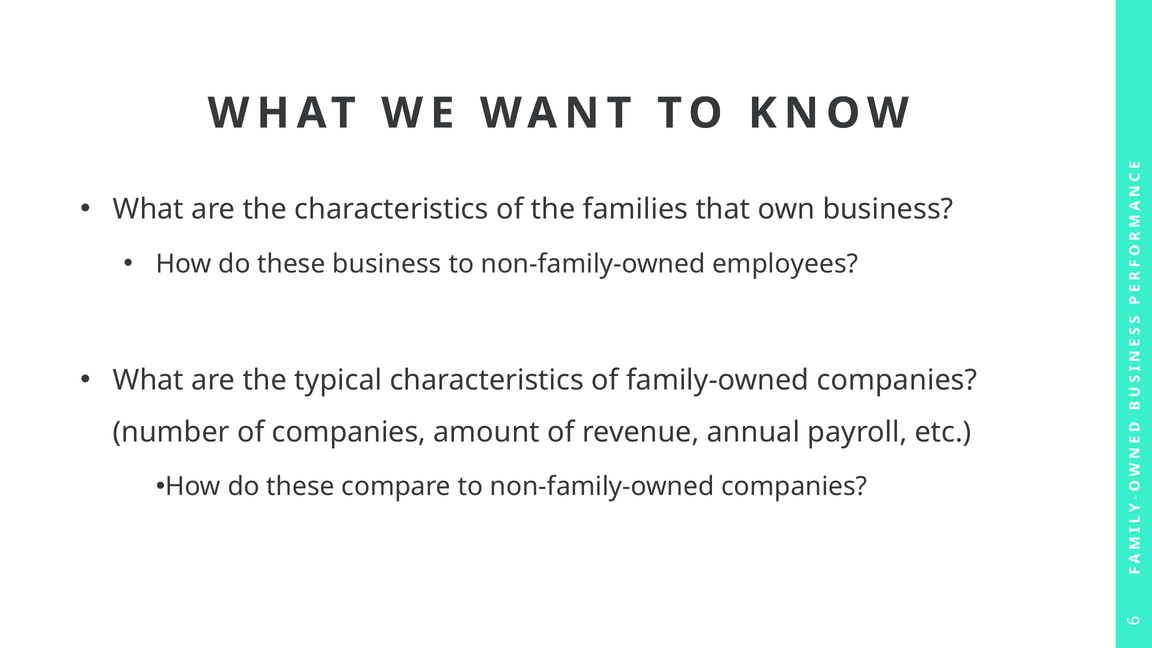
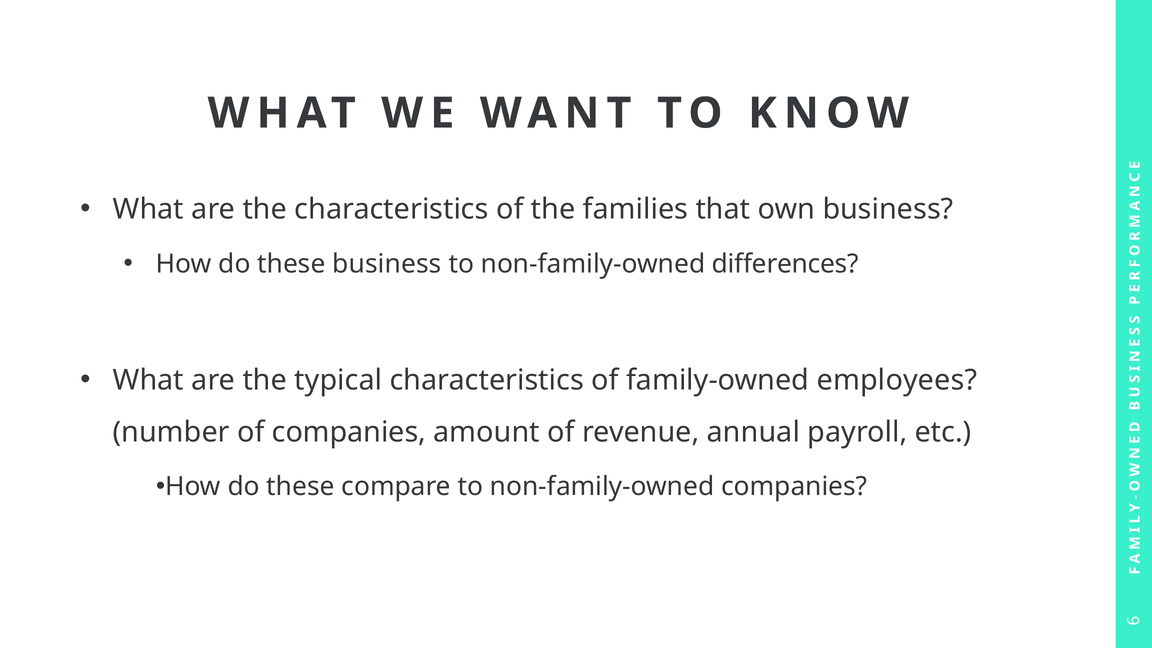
employees: employees -> differences
family-owned companies: companies -> employees
